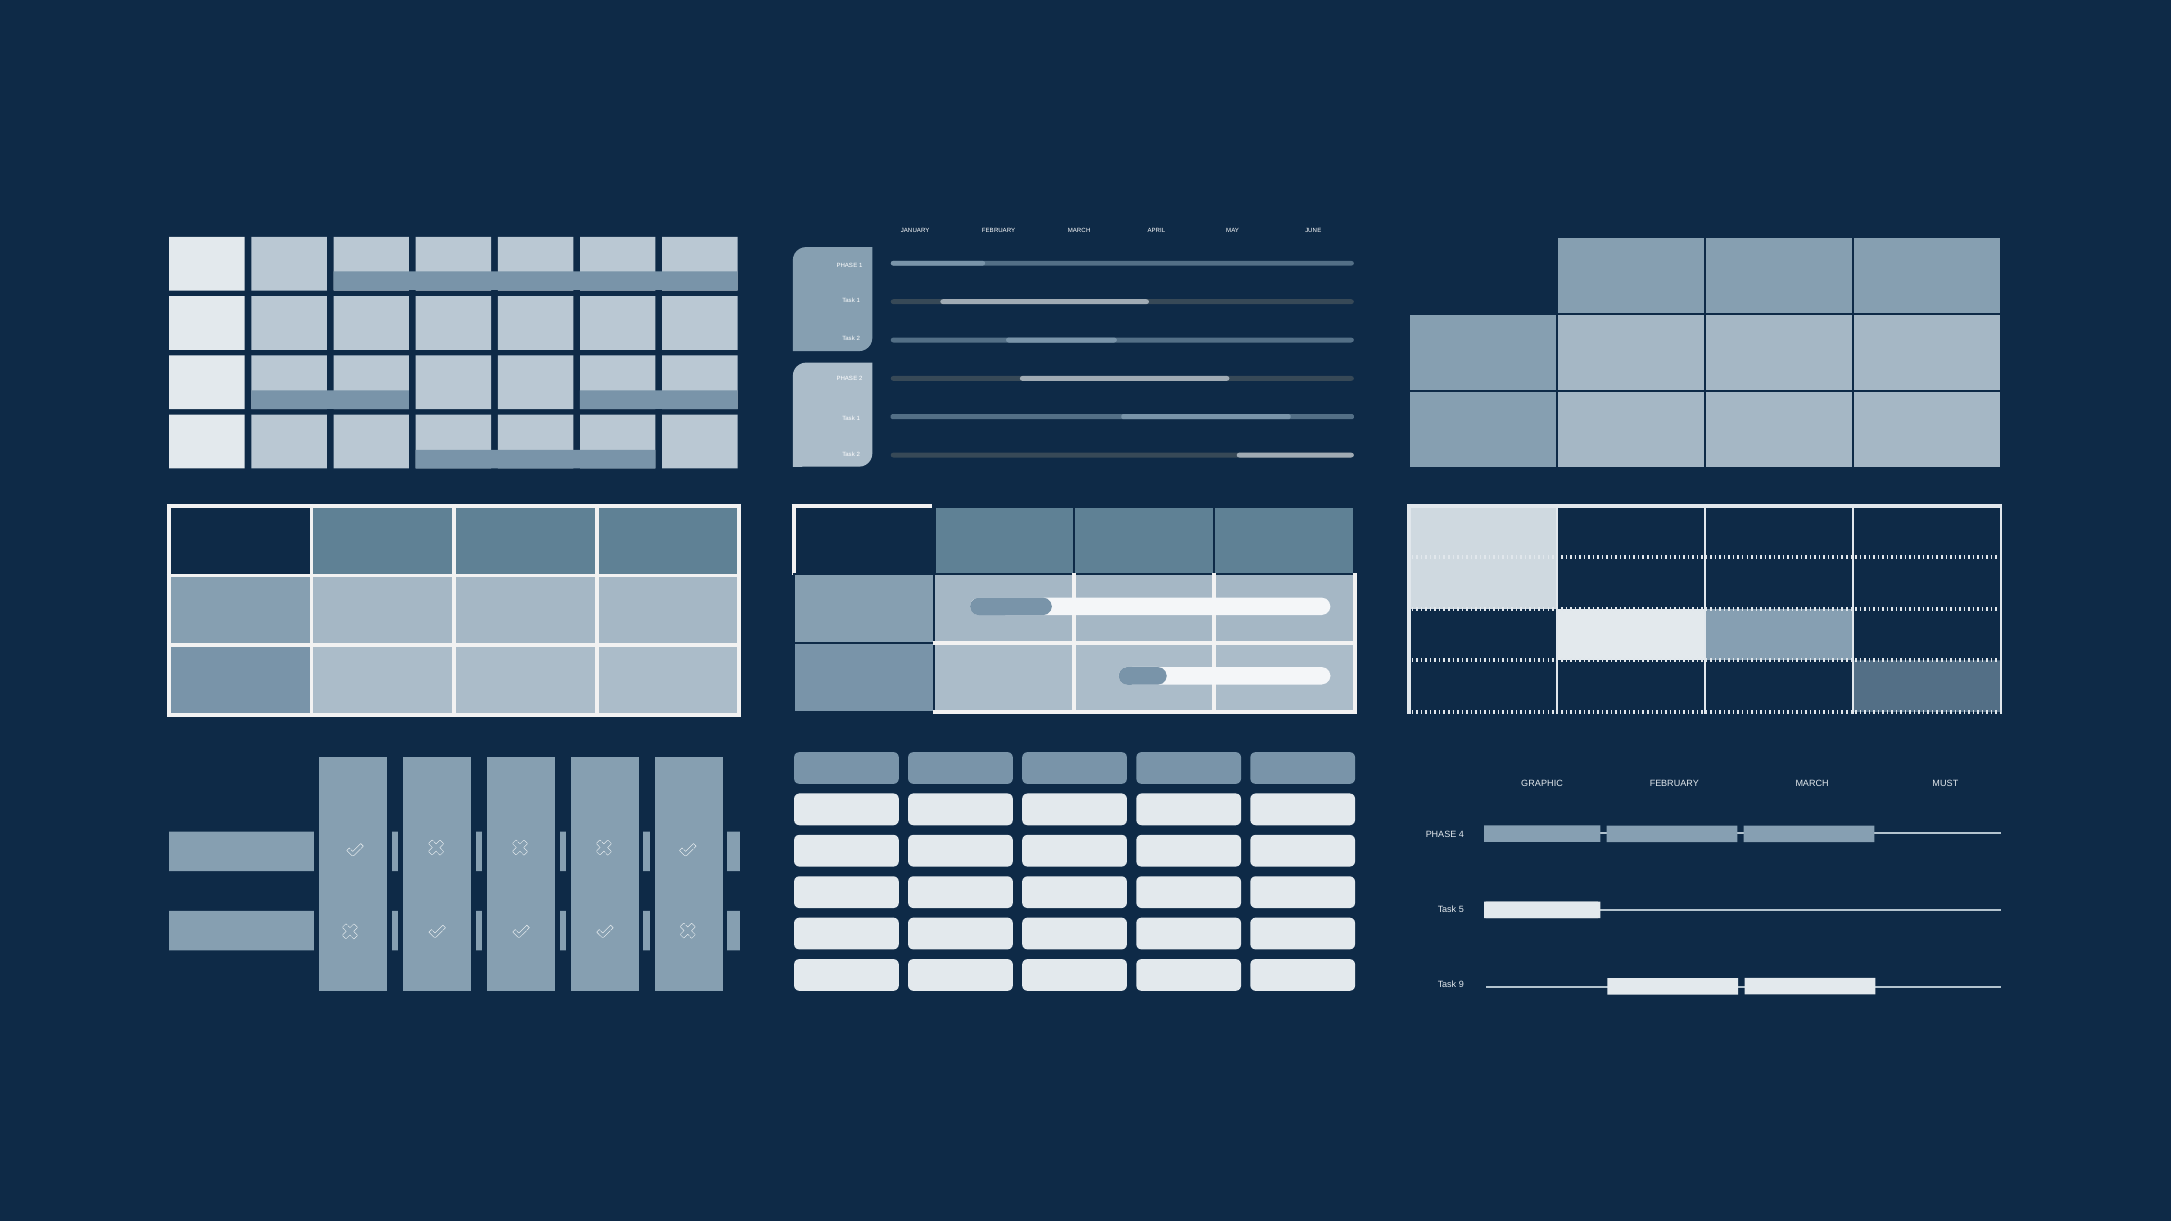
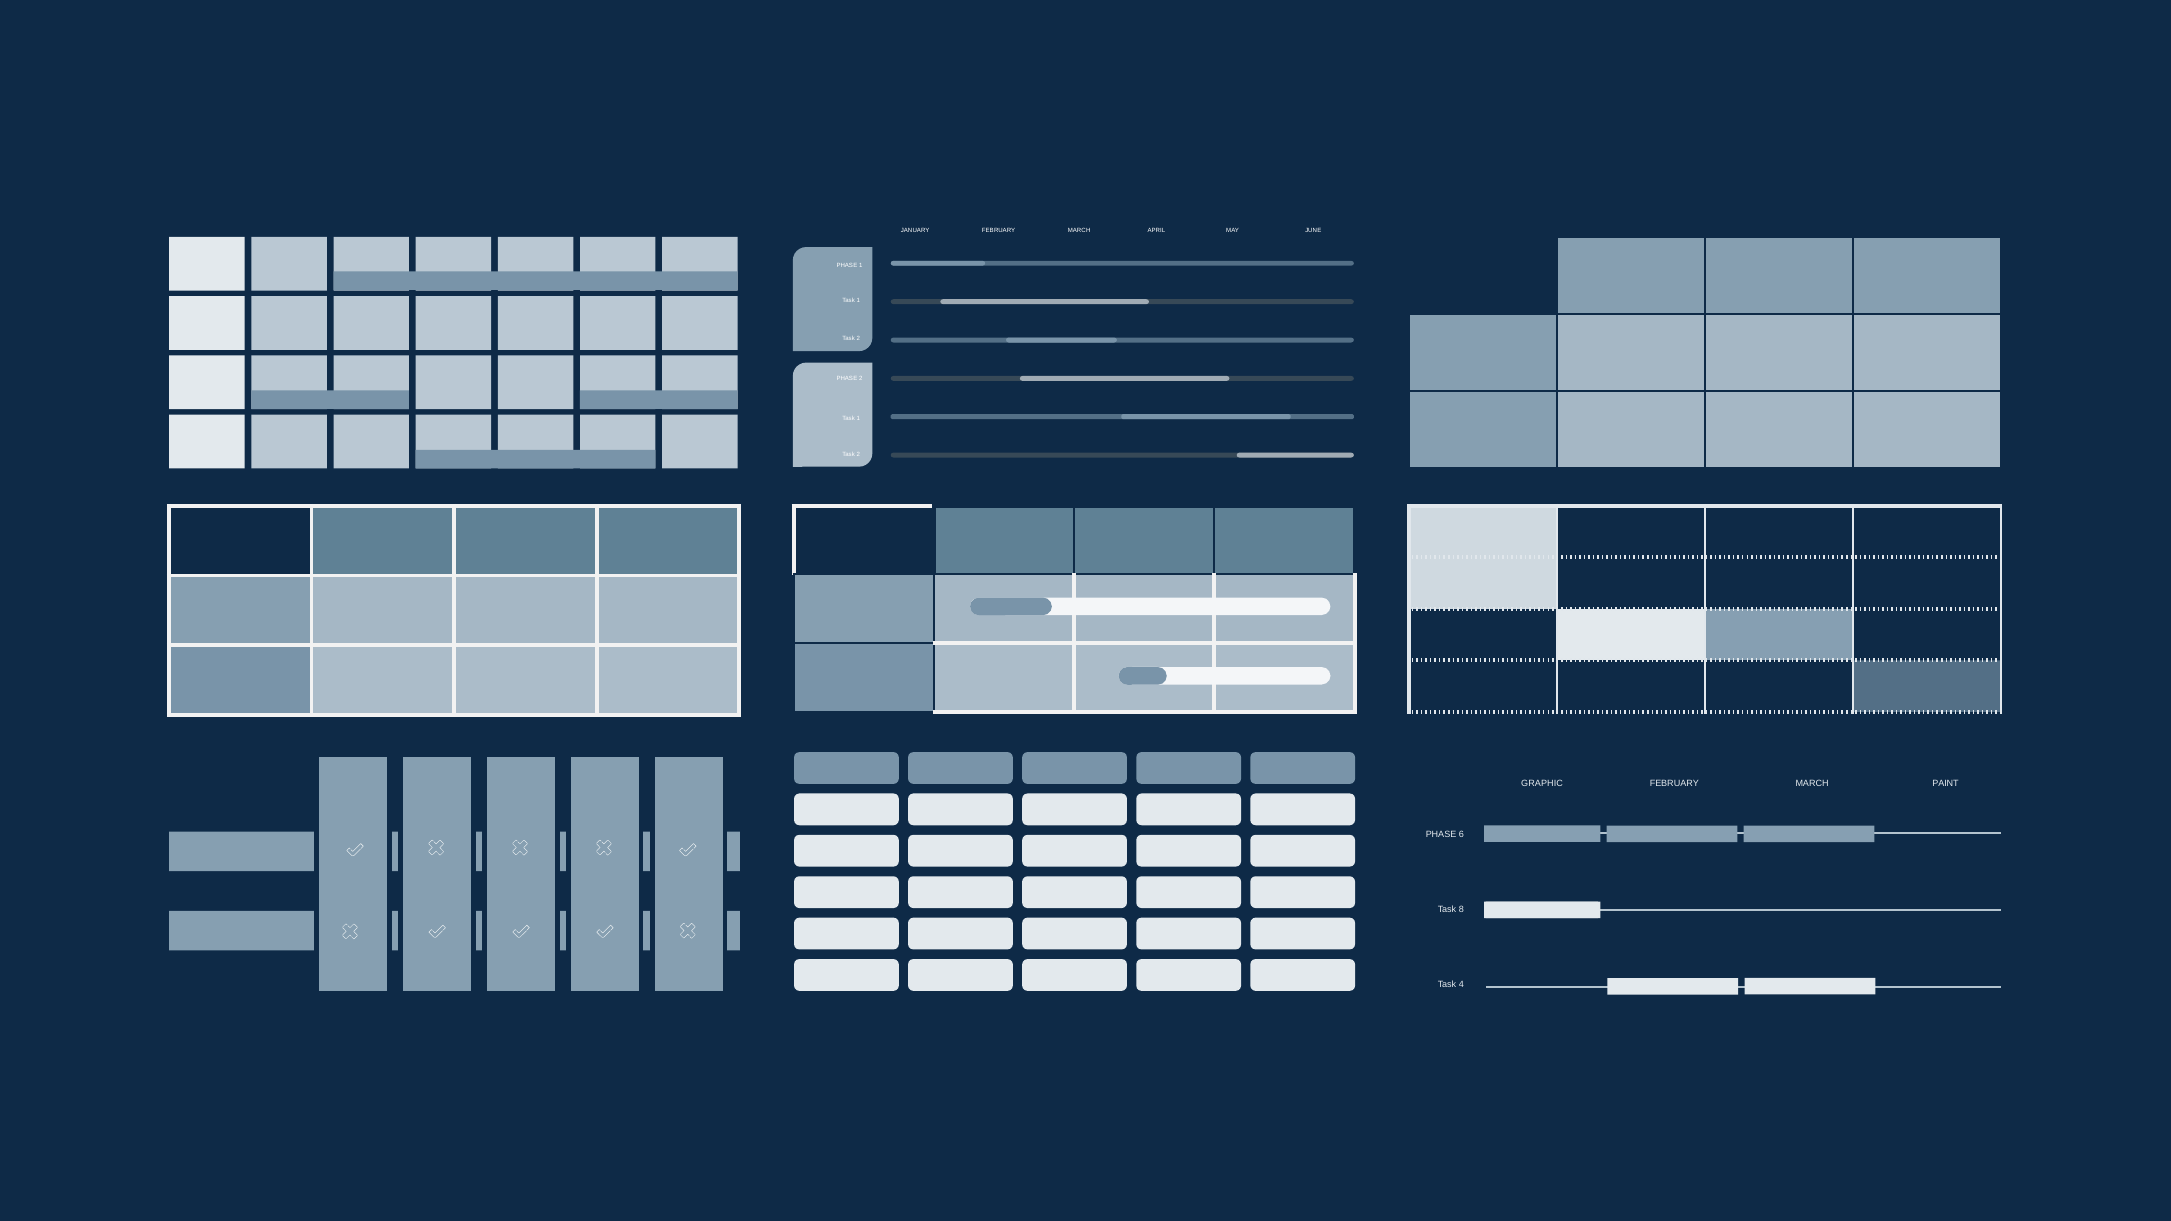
MUST: MUST -> PAINT
4: 4 -> 6
5: 5 -> 8
9: 9 -> 4
